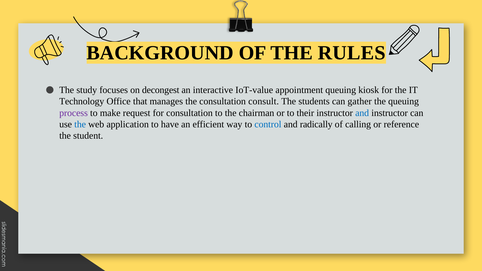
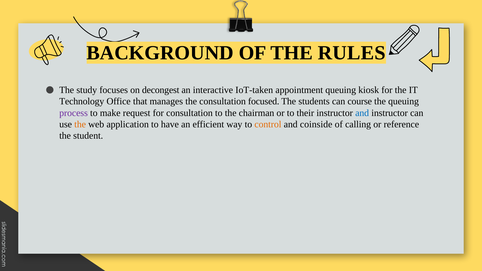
IoT-value: IoT-value -> IoT-taken
consult: consult -> focused
gather: gather -> course
the at (80, 124) colour: blue -> orange
control colour: blue -> orange
radically: radically -> coinside
